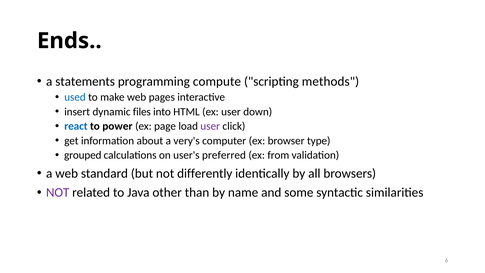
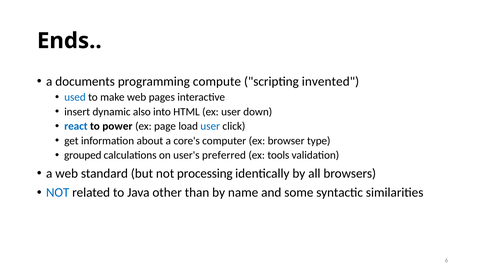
statements: statements -> documents
methods: methods -> invented
files: files -> also
user at (210, 126) colour: purple -> blue
very's: very's -> core's
from: from -> tools
differently: differently -> processing
NOT at (58, 193) colour: purple -> blue
